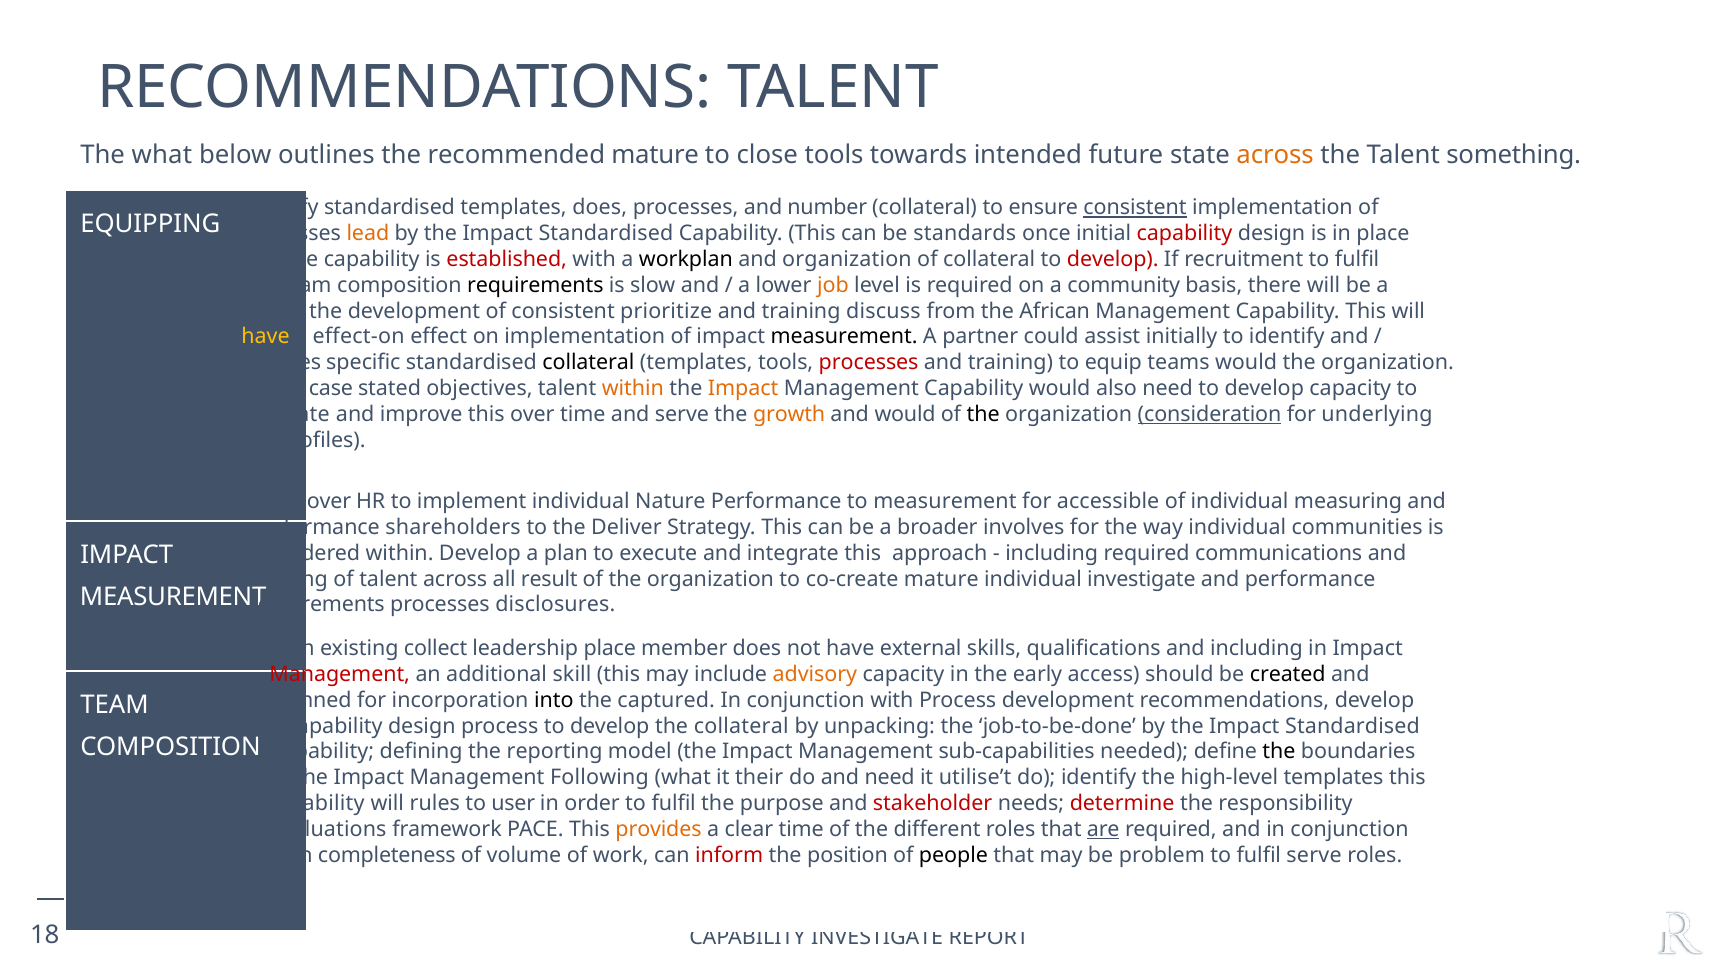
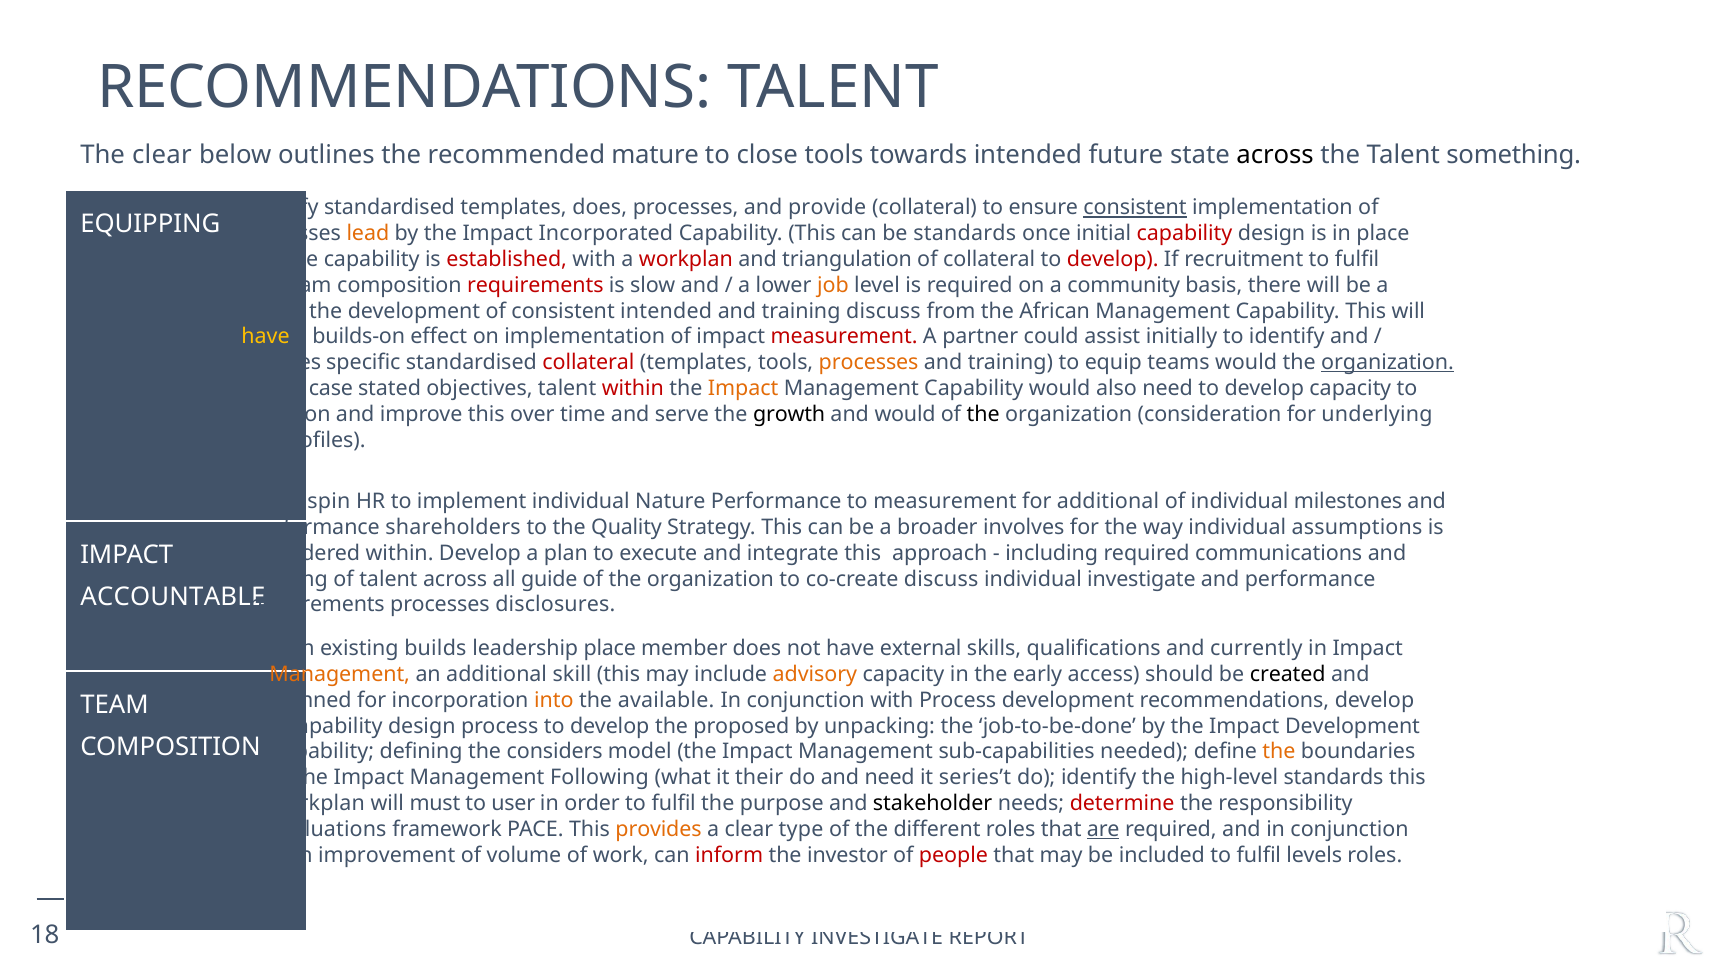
The what: what -> clear
across at (1275, 154) colour: orange -> black
number: number -> provide
Standardised at (606, 233): Standardised -> Incorporated
workplan at (686, 259) colour: black -> red
and organization: organization -> triangulation
requirements at (535, 285) colour: black -> red
consistent prioritize: prioritize -> intended
effect-on: effect-on -> builds-on
measurement at (844, 337) colour: black -> red
collateral at (588, 362) colour: black -> red
processes at (869, 362) colour: red -> orange
organization at (1388, 362) underline: none -> present
within at (633, 388) colour: orange -> red
facilitate: facilitate -> common
growth colour: orange -> black
consideration underline: present -> none
Work over: over -> spin
for accessible: accessible -> additional
measuring: measuring -> milestones
Deliver: Deliver -> Quality
communities: communities -> assumptions
result: result -> guide
co-create mature: mature -> discuss
MEASUREMENT at (173, 597): MEASUREMENT -> ACCOUNTABLE
collect: collect -> builds
and including: including -> currently
Management at (340, 674) colour: red -> orange
into colour: black -> orange
captured: captured -> available
the collateral: collateral -> proposed
Standardised at (1352, 726): Standardised -> Development
reporting: reporting -> considers
the at (1279, 751) colour: black -> orange
utilise’t: utilise’t -> series’t
high-level templates: templates -> standards
reliability at (317, 803): reliability -> workplan
rules: rules -> must
stakeholder colour: red -> black
clear time: time -> type
completeness: completeness -> improvement
position: position -> investor
people colour: black -> red
problem: problem -> included
fulfil serve: serve -> levels
